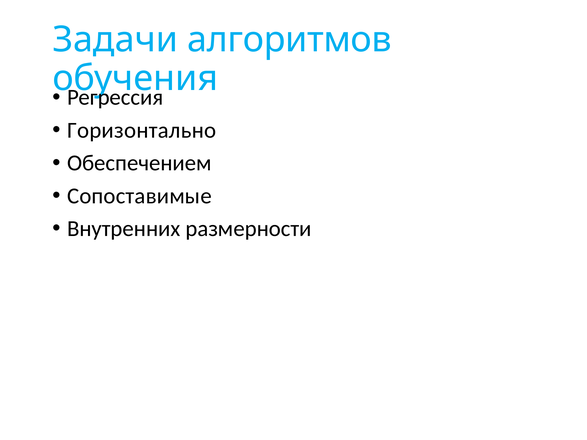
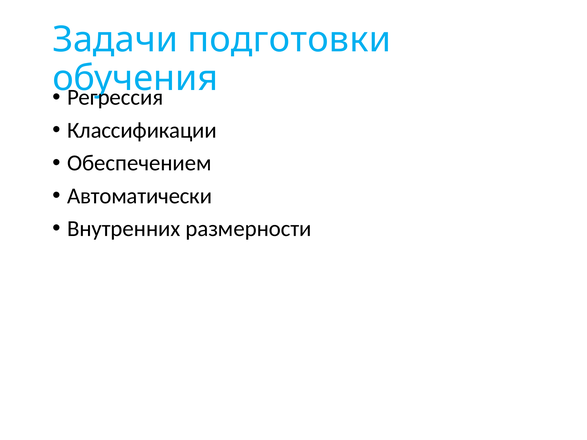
алгоритмов: алгоритмов -> подготовки
Горизонтально: Горизонтально -> Классификации
Сопоставимые: Сопоставимые -> Автоматически
